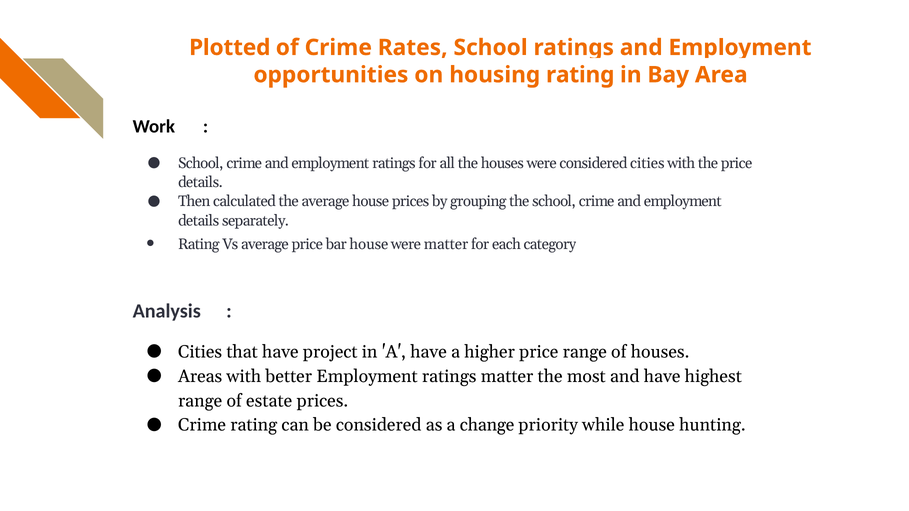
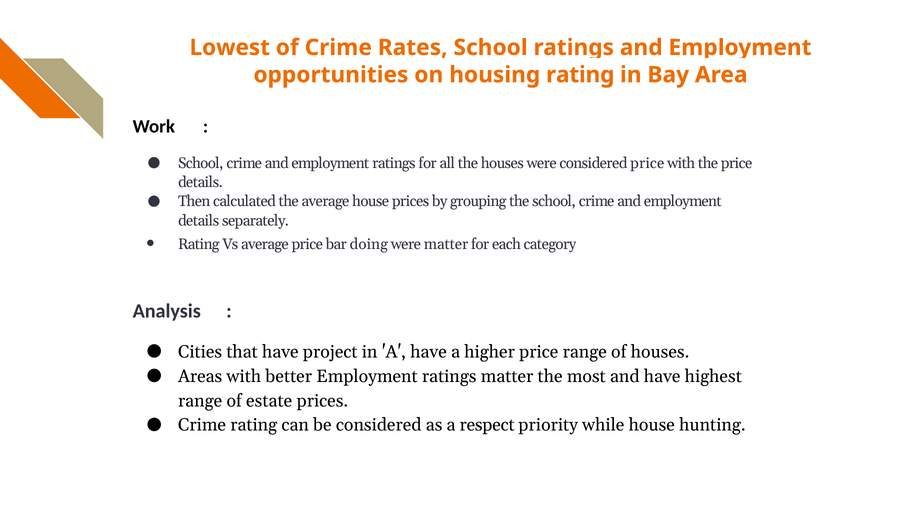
Plotted: Plotted -> Lowest
considered cities: cities -> price
bar house: house -> doing
change: change -> respect
